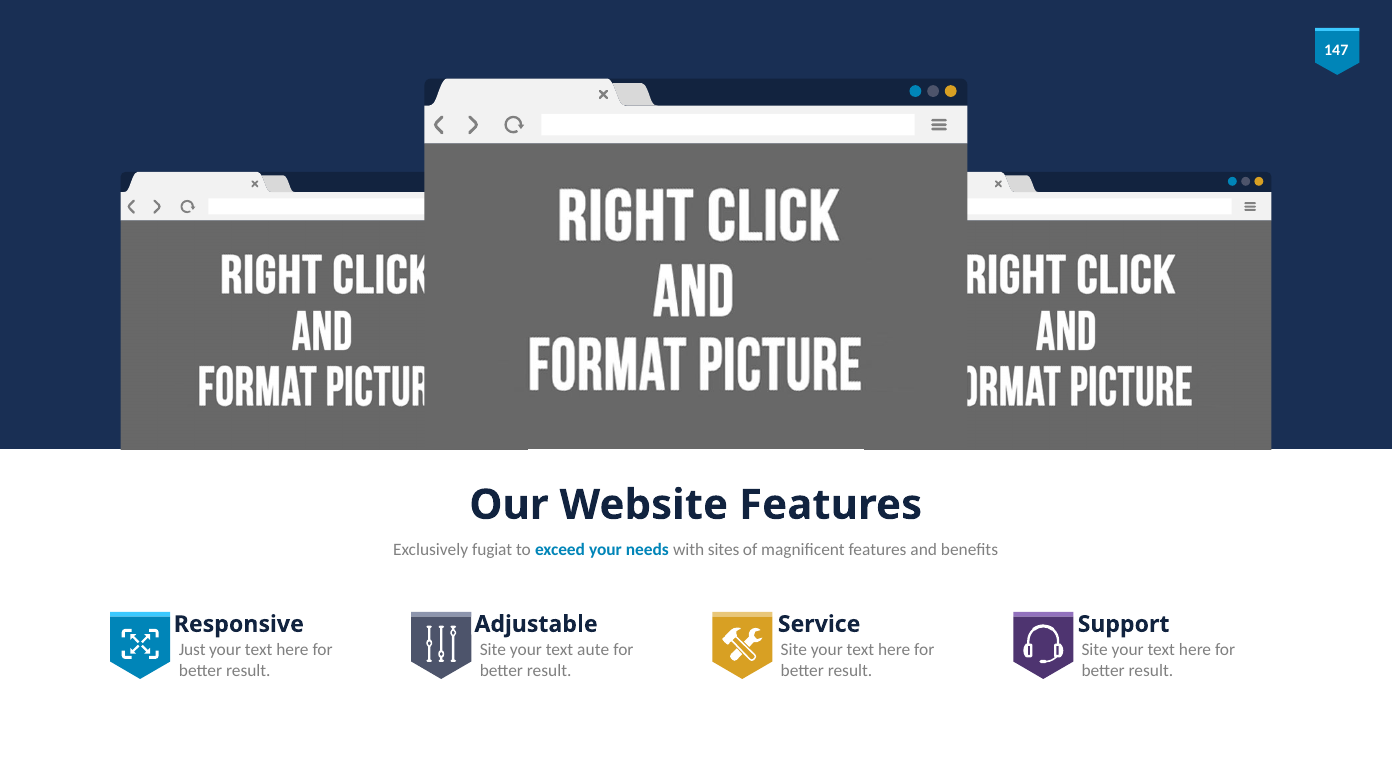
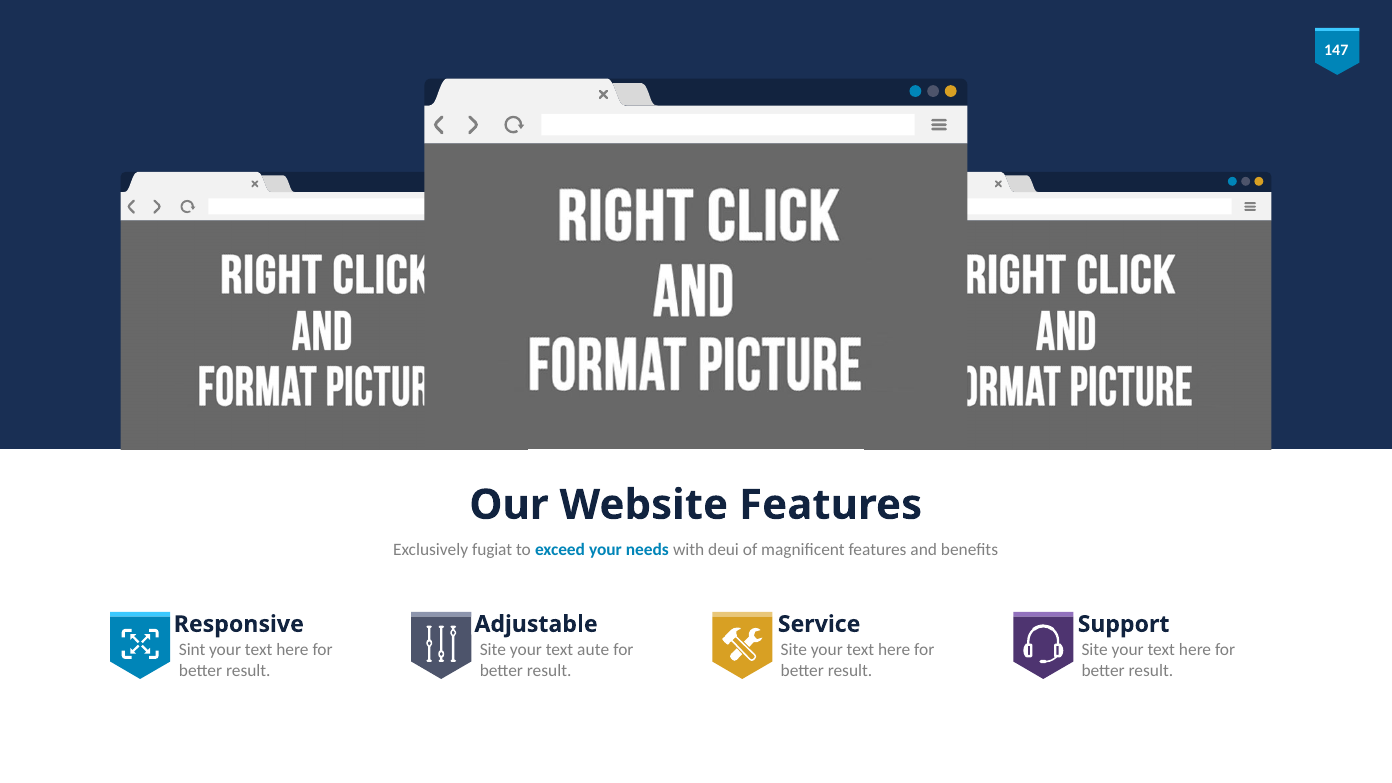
sites: sites -> deui
Just: Just -> Sint
